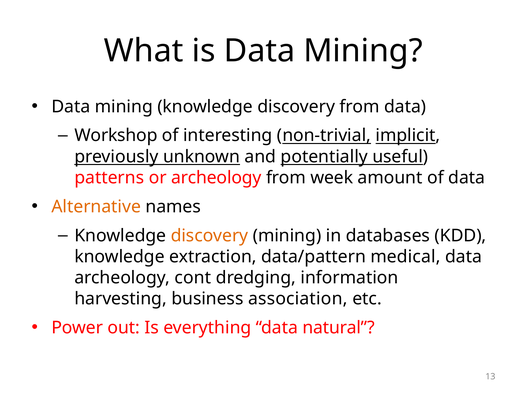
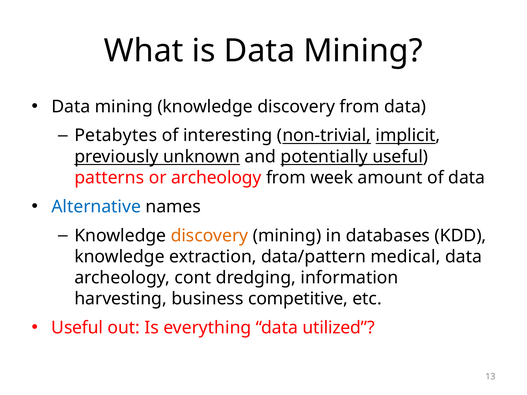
Workshop: Workshop -> Petabytes
Alternative colour: orange -> blue
association: association -> competitive
Power at (77, 328): Power -> Useful
natural: natural -> utilized
